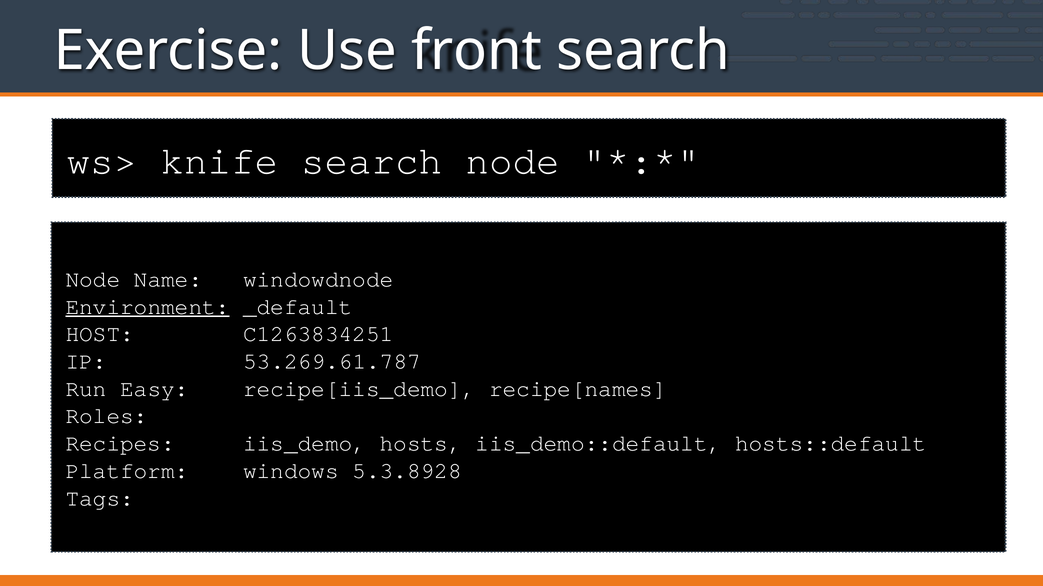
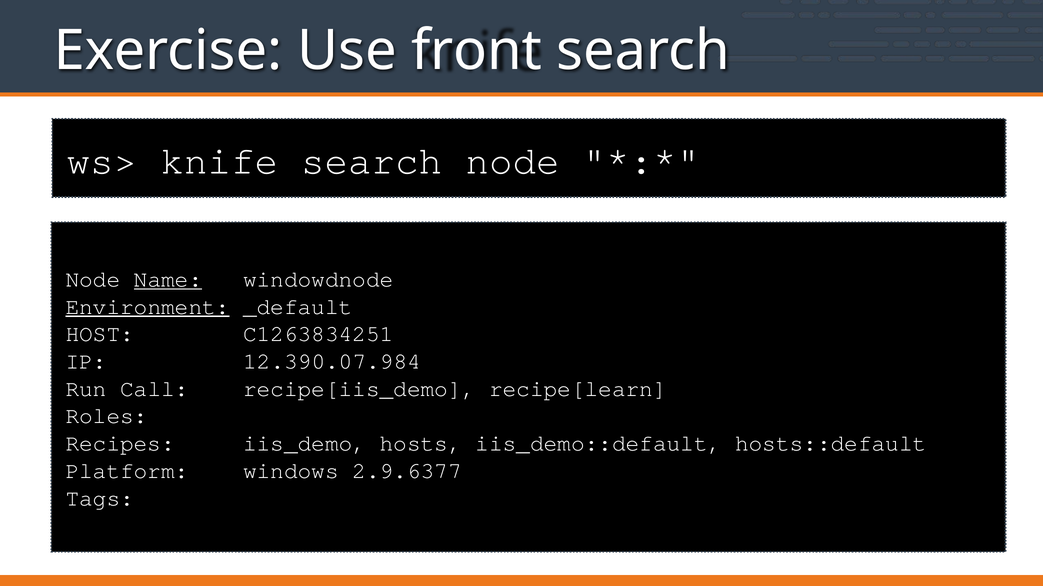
Name underline: none -> present
53.269.61.787: 53.269.61.787 -> 12.390.07.984
Easy: Easy -> Call
recipe[names: recipe[names -> recipe[learn
5.3.8928: 5.3.8928 -> 2.9.6377
